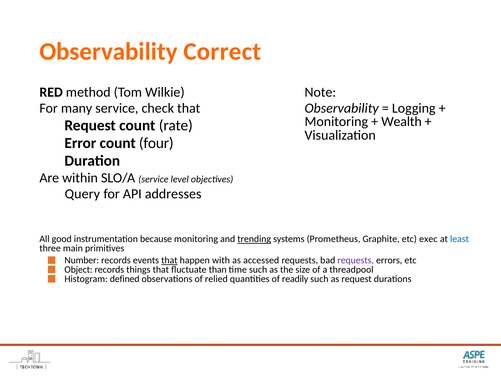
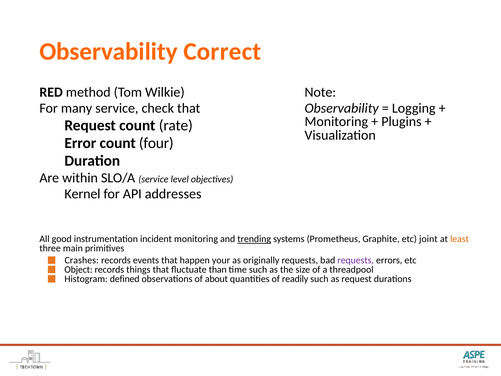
Wealth: Wealth -> Plugins
Query: Query -> Kernel
because: because -> incident
exec: exec -> joint
least colour: blue -> orange
Number: Number -> Crashes
that at (169, 260) underline: present -> none
with: with -> your
accessed: accessed -> originally
relied: relied -> about
